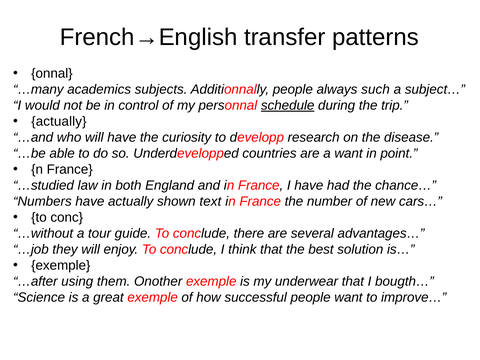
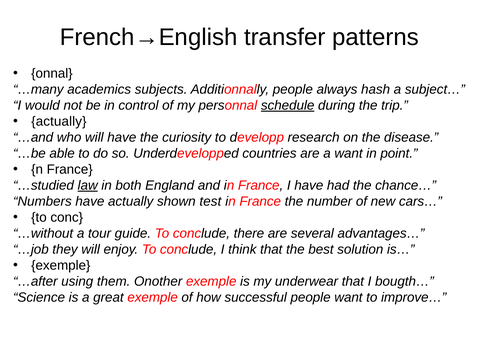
such: such -> hash
law underline: none -> present
text: text -> test
